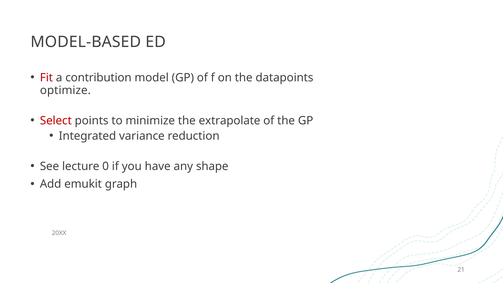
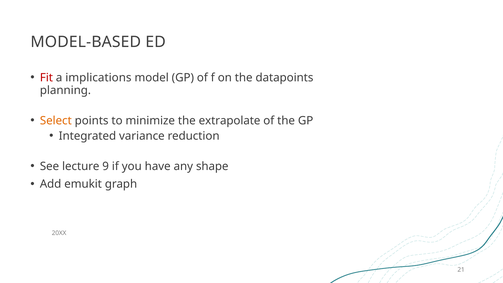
contribution: contribution -> implications
optimize: optimize -> planning
Select colour: red -> orange
0: 0 -> 9
